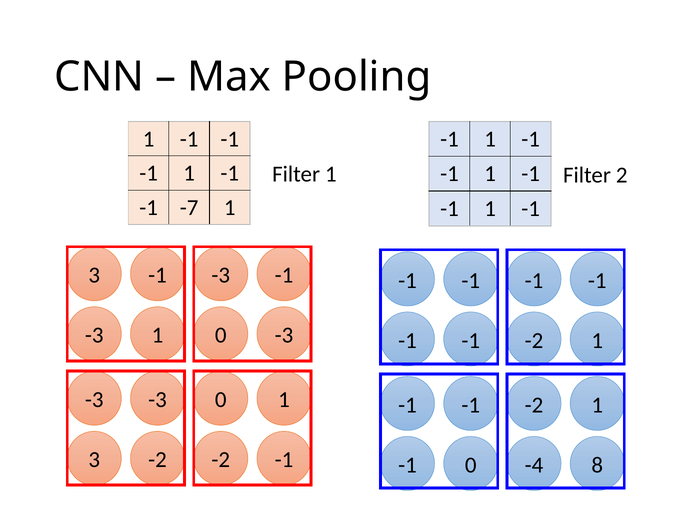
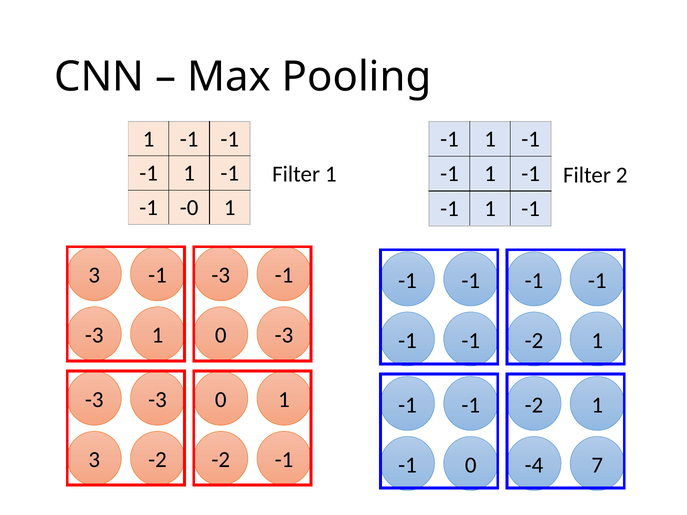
-7: -7 -> -0
8: 8 -> 7
